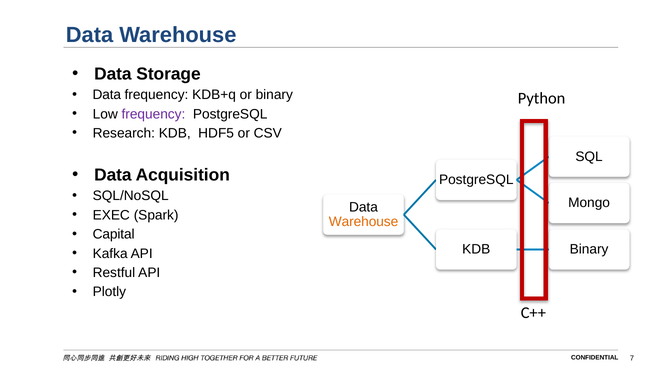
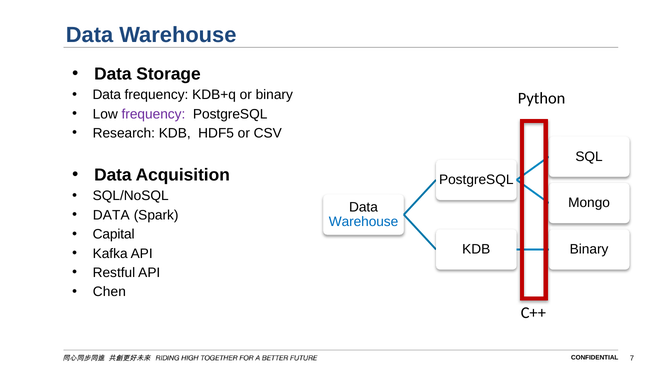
EXEC at (111, 215): EXEC -> DATA
Warehouse at (364, 222) colour: orange -> blue
Plotly: Plotly -> Chen
